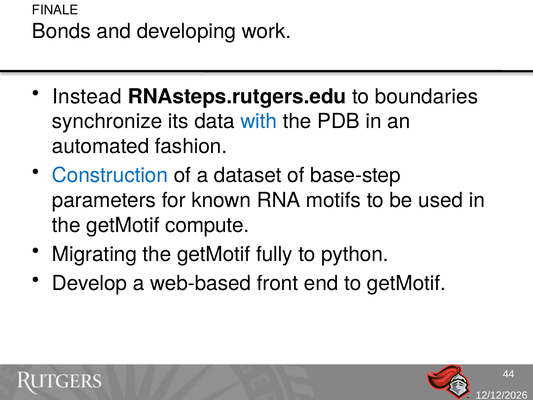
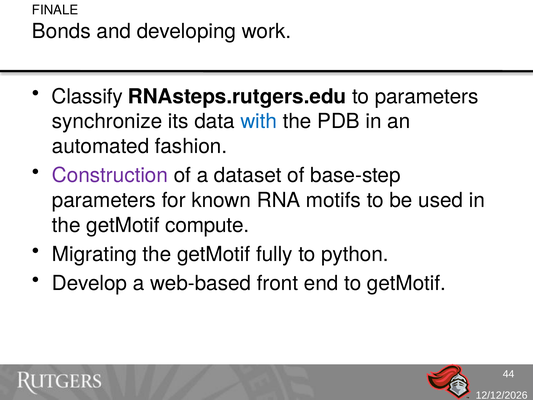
Instead: Instead -> Classify
to boundaries: boundaries -> parameters
Construction colour: blue -> purple
